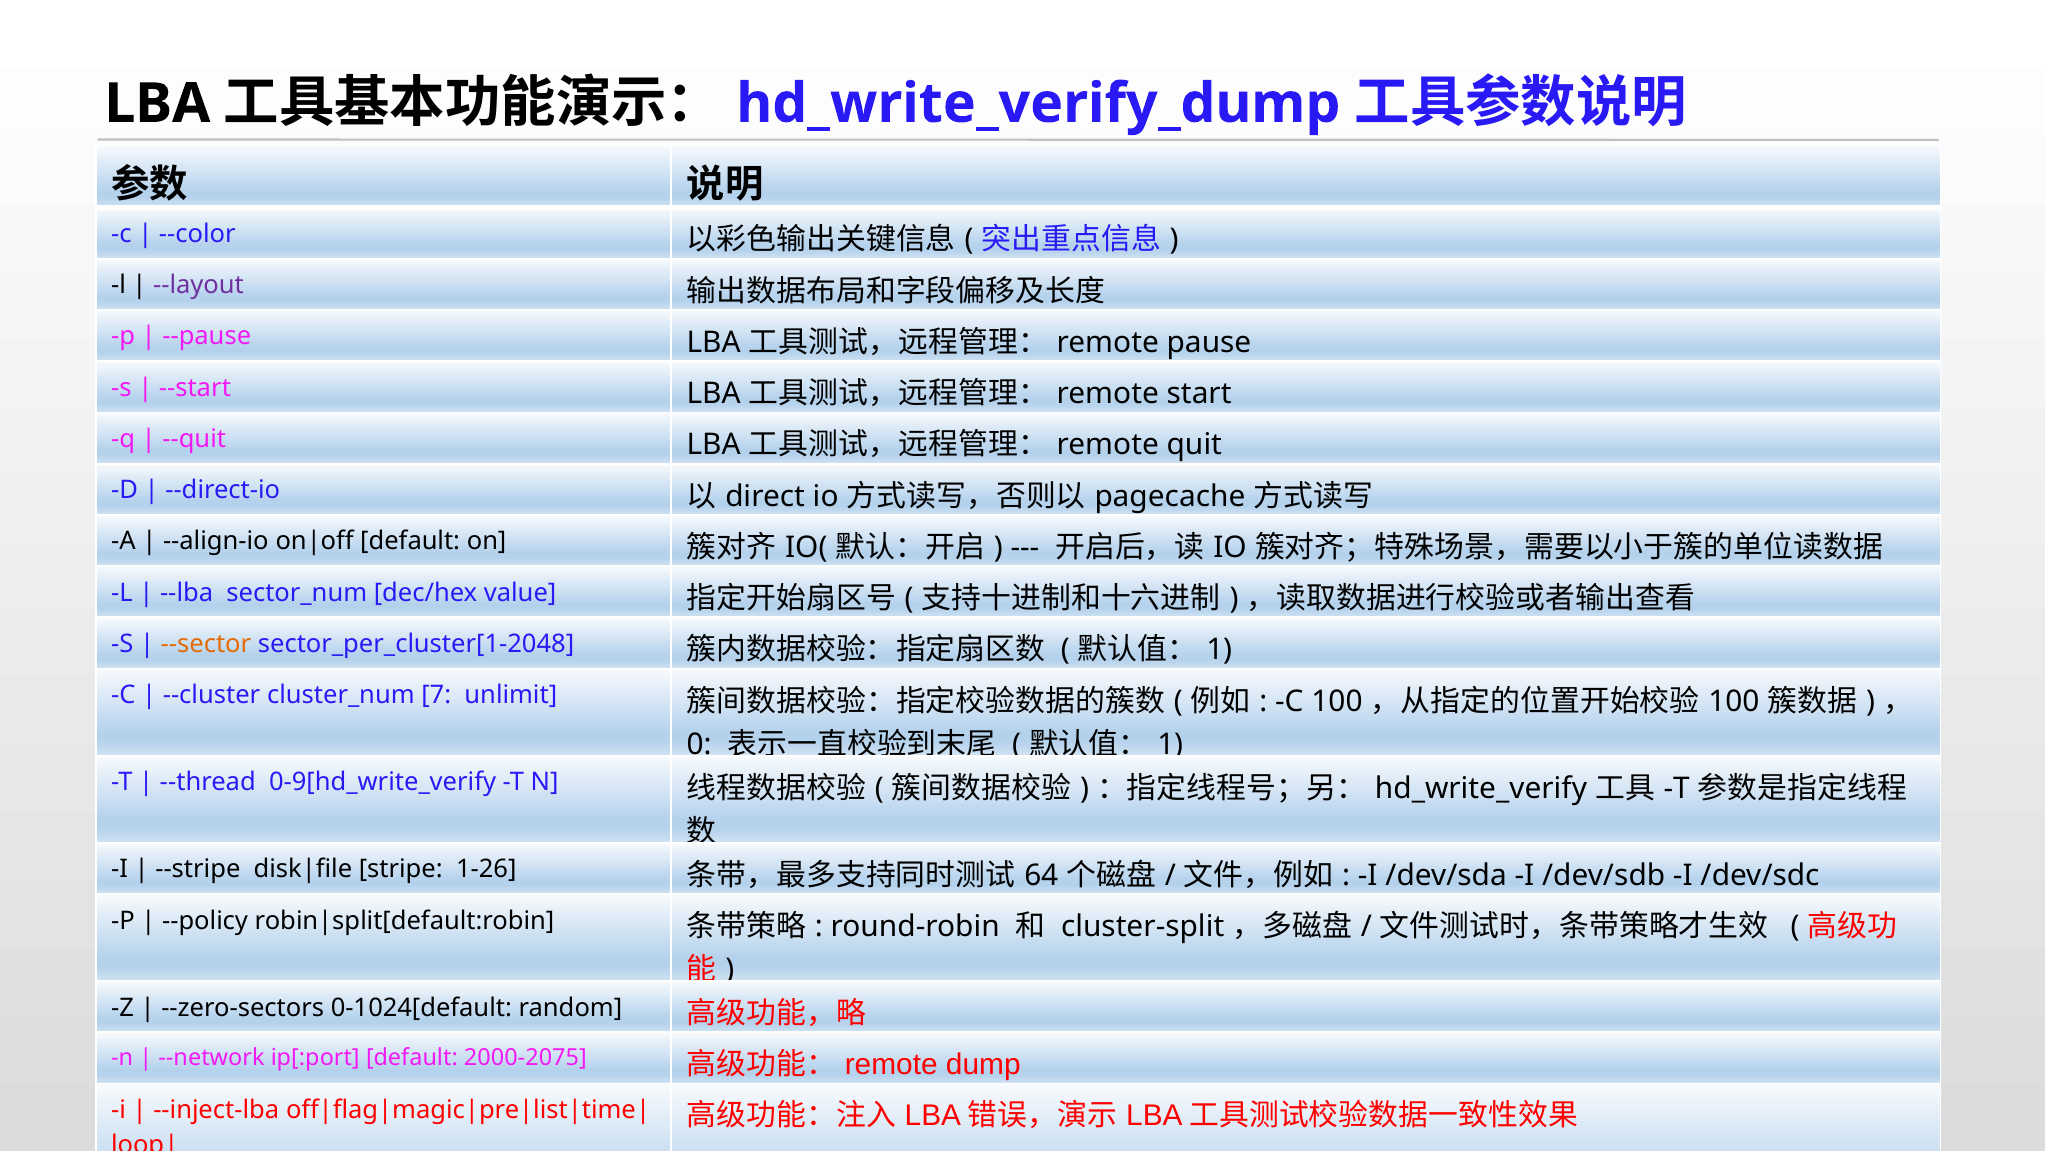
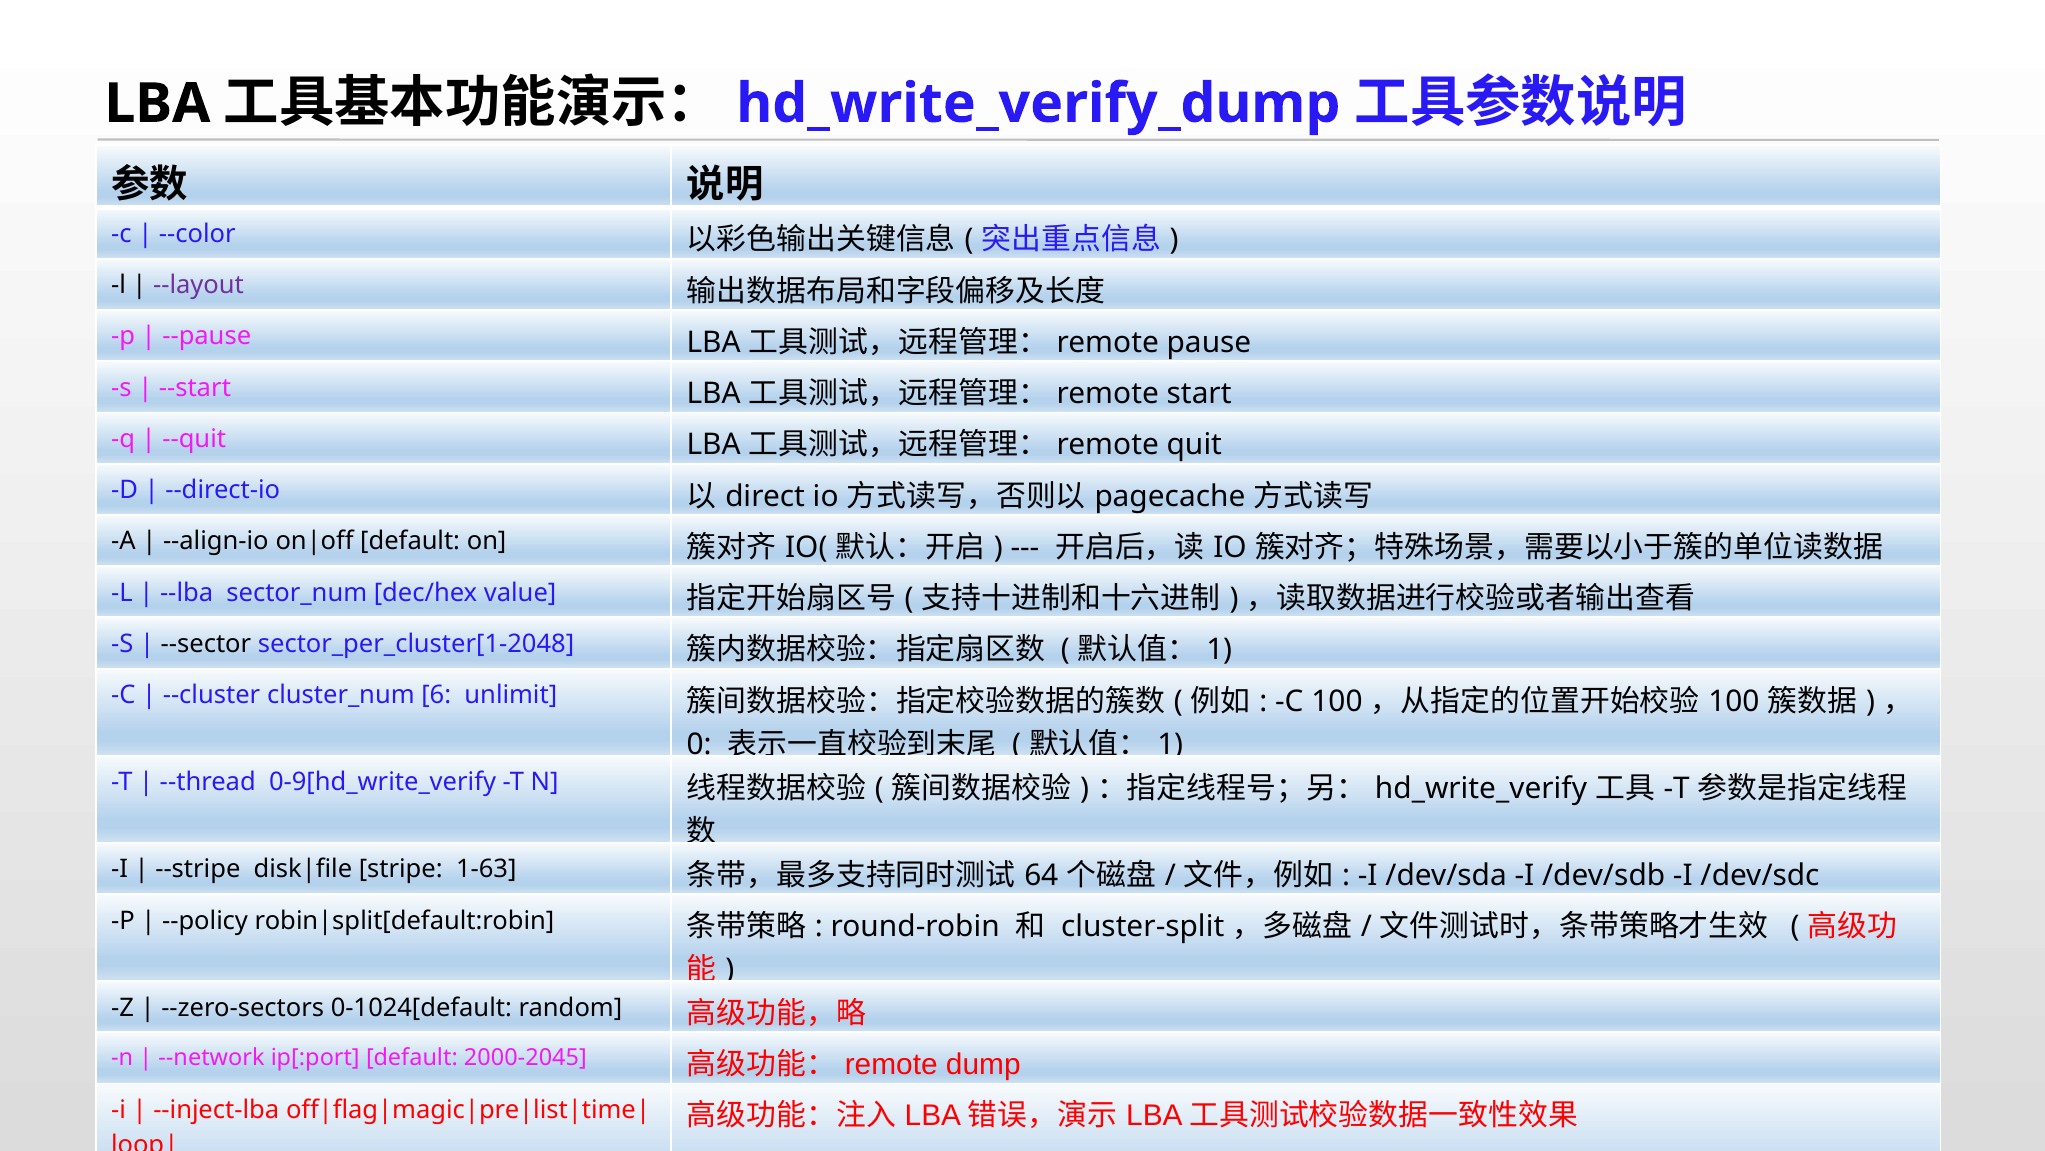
--sector colour: orange -> black
7: 7 -> 6
1-26: 1-26 -> 1-63
2000-2075: 2000-2075 -> 2000-2045
